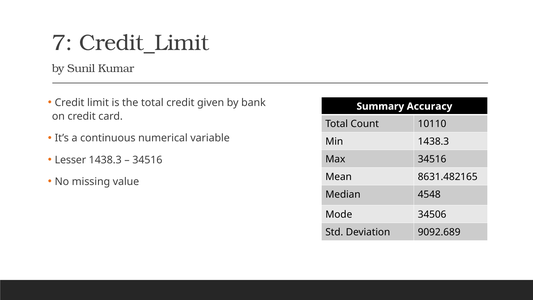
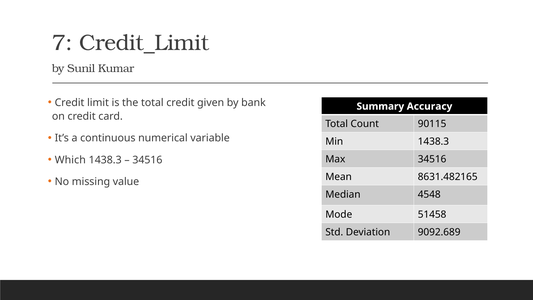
10110: 10110 -> 90115
Lesser: Lesser -> Which
34506: 34506 -> 51458
